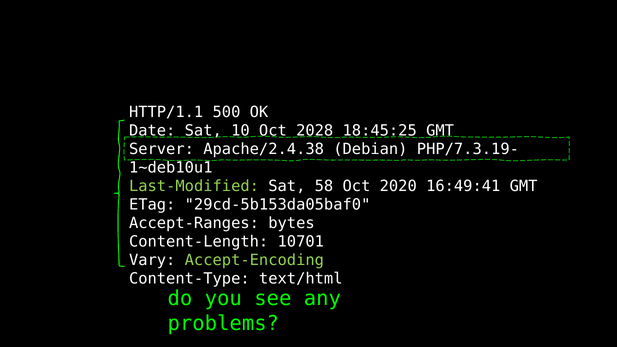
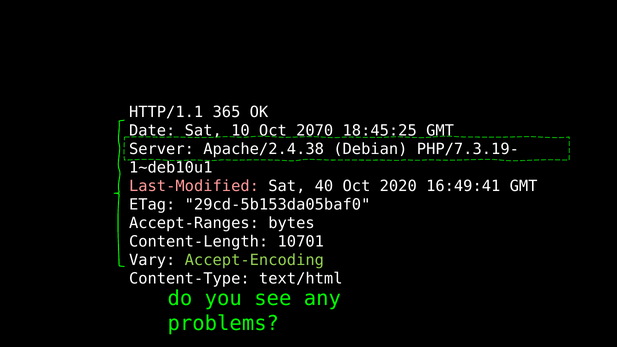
500: 500 -> 365
2028: 2028 -> 2070
Last-Modified colour: light green -> pink
58: 58 -> 40
